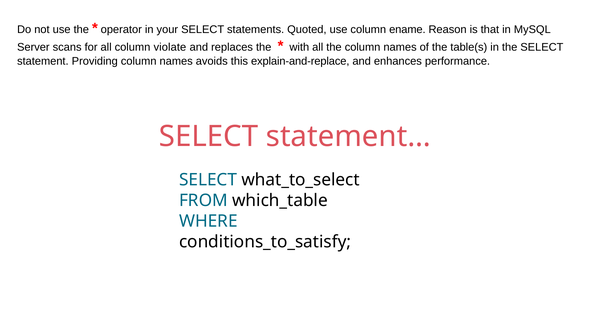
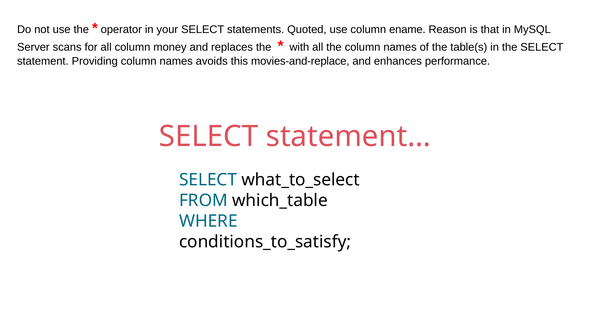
violate: violate -> money
explain-and-replace: explain-and-replace -> movies-and-replace
